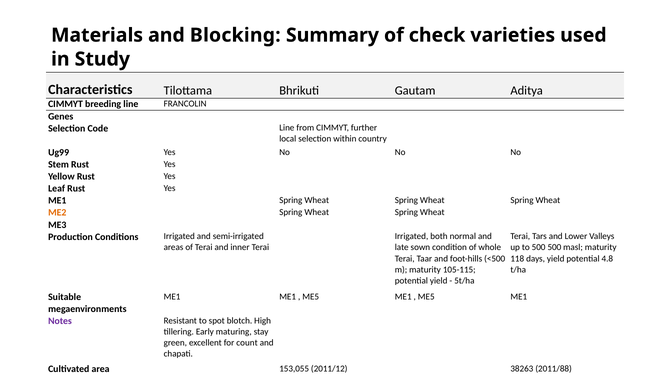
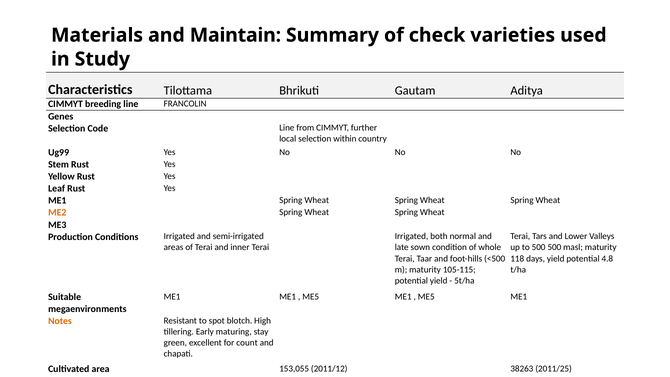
Blocking: Blocking -> Maintain
Notes colour: purple -> orange
2011/88: 2011/88 -> 2011/25
